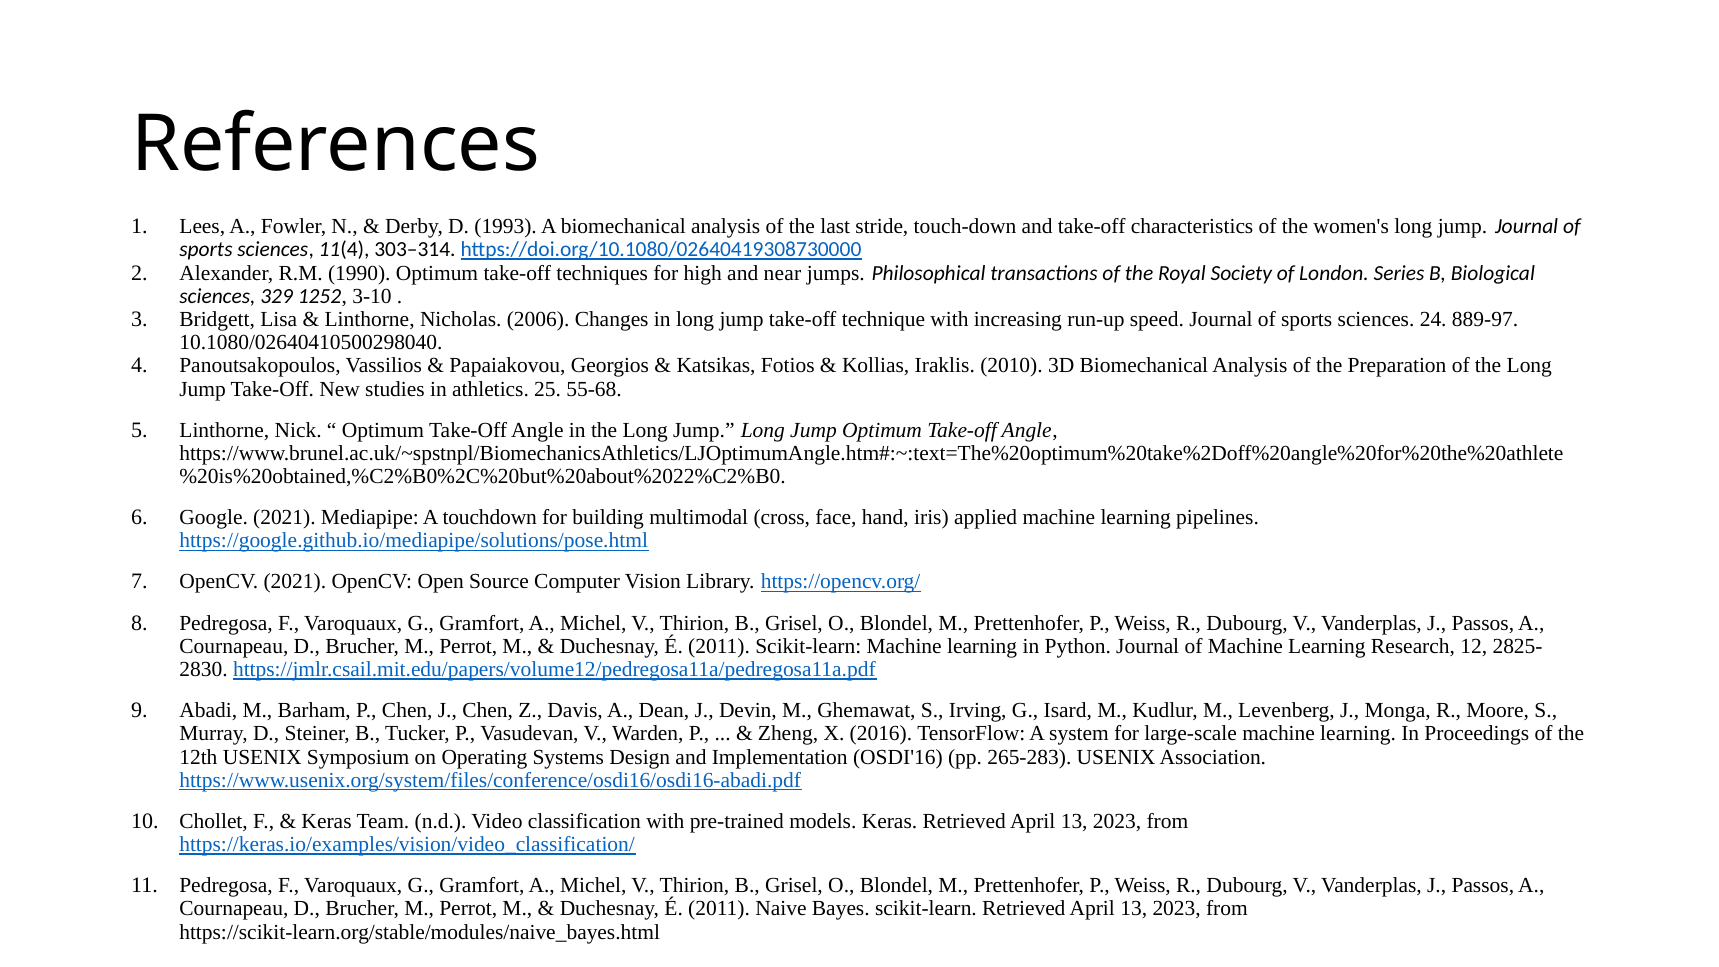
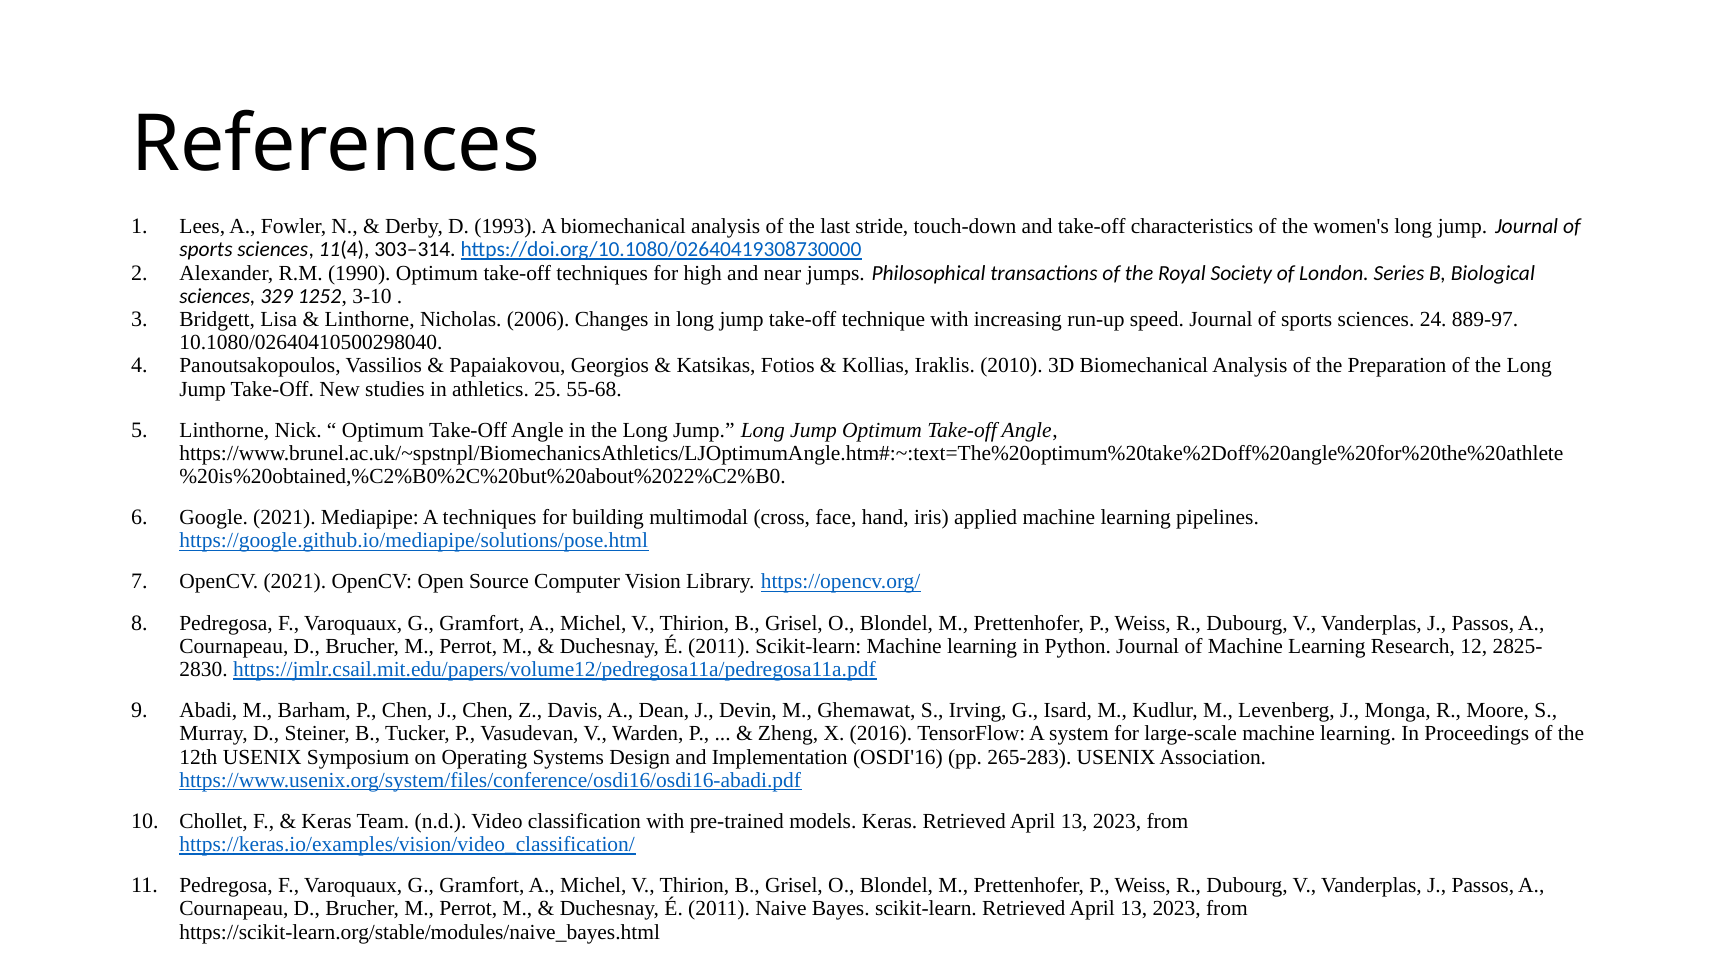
A touchdown: touchdown -> techniques
